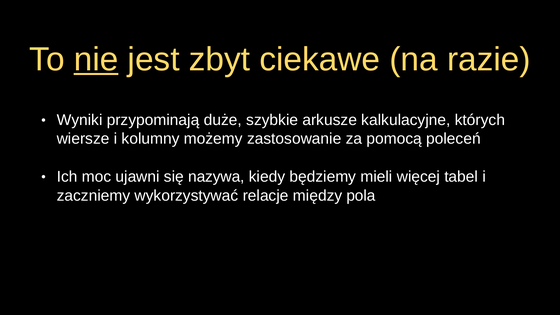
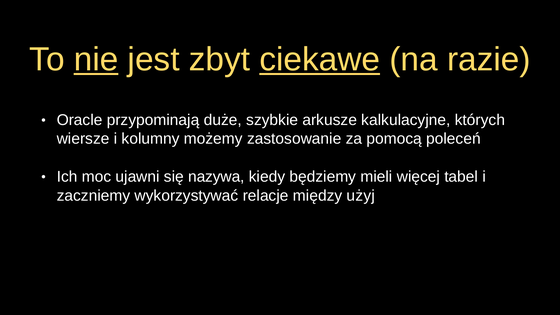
ciekawe underline: none -> present
Wyniki: Wyniki -> Oracle
pola: pola -> użyj
